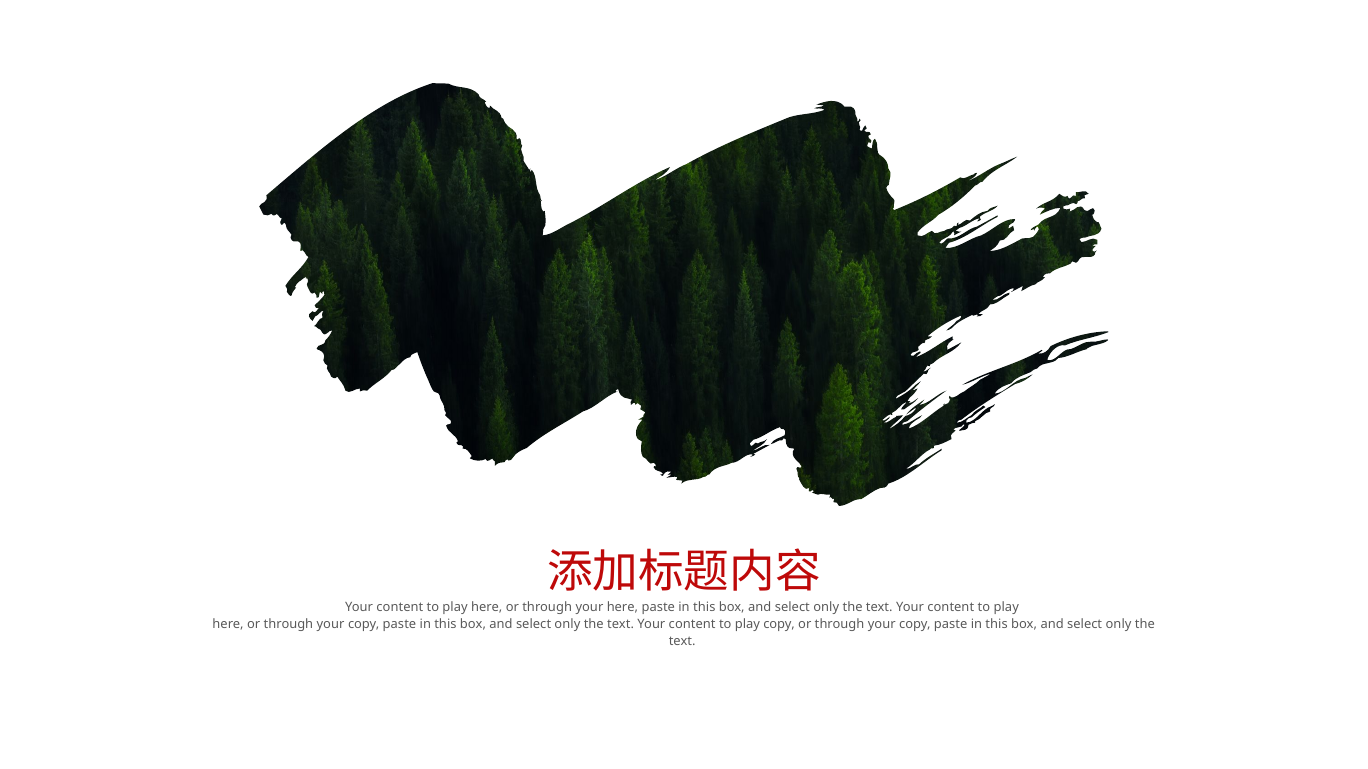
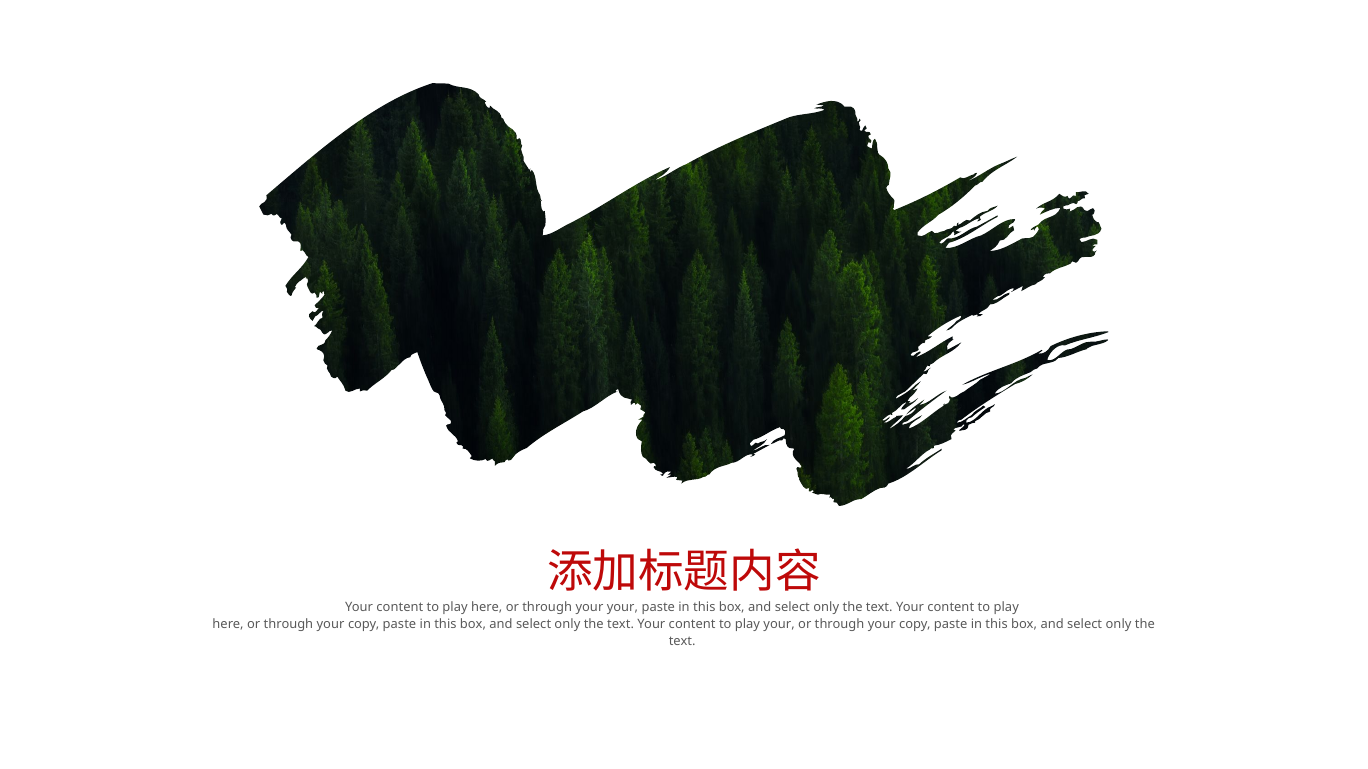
your here: here -> your
play copy: copy -> your
